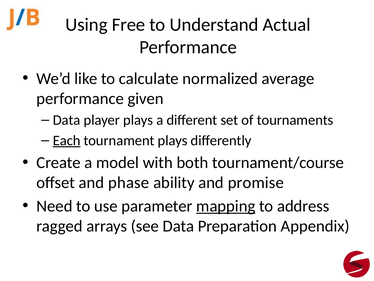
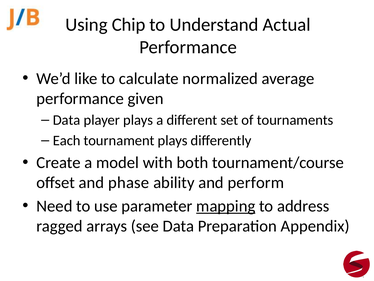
Free: Free -> Chip
Each underline: present -> none
promise: promise -> perform
